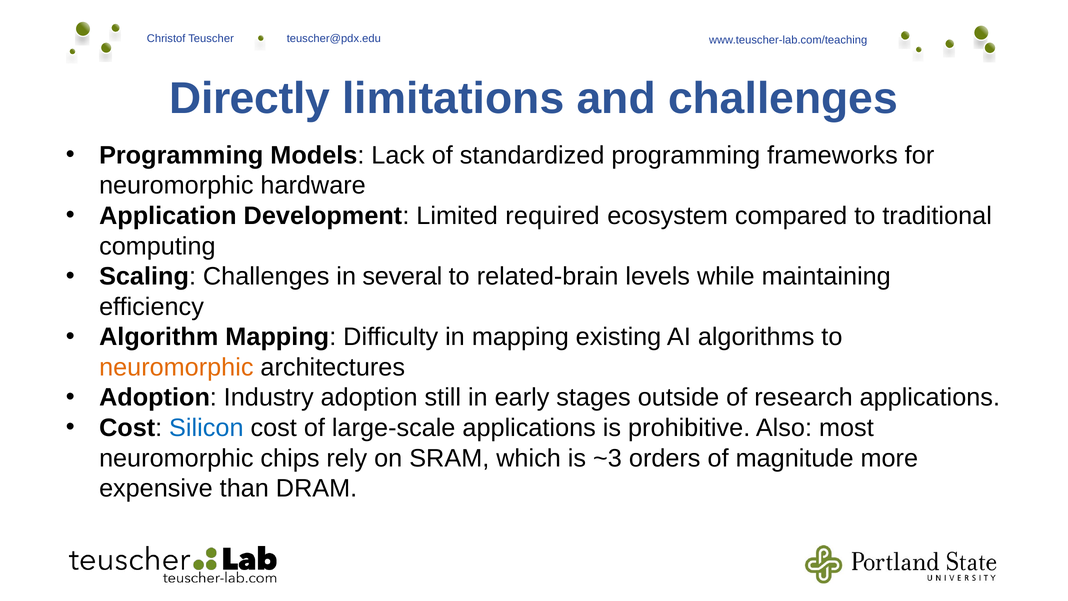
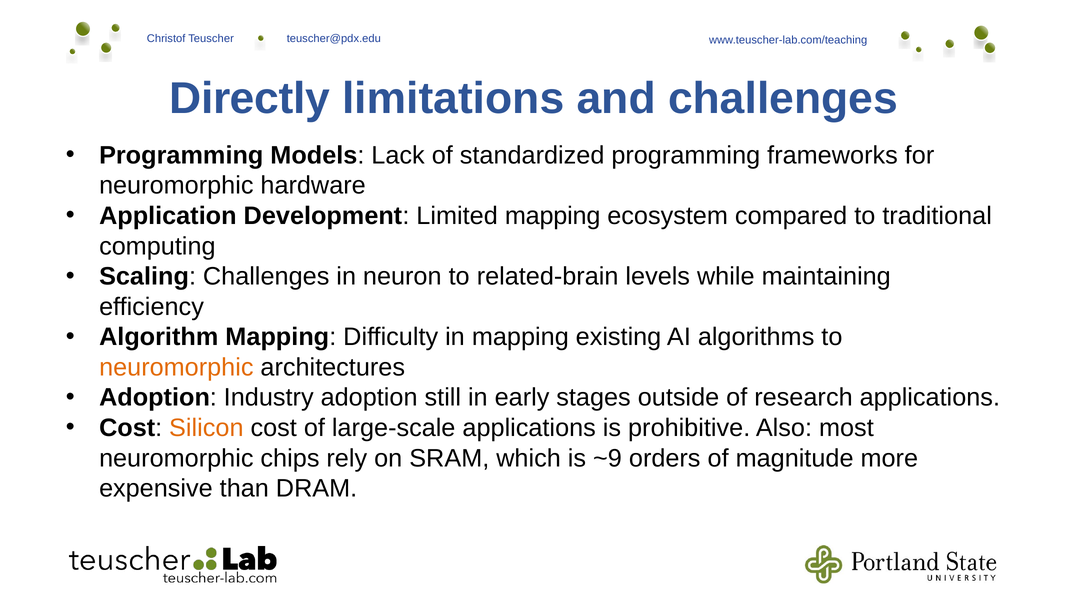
Limited required: required -> mapping
several: several -> neuron
Silicon colour: blue -> orange
~3: ~3 -> ~9
